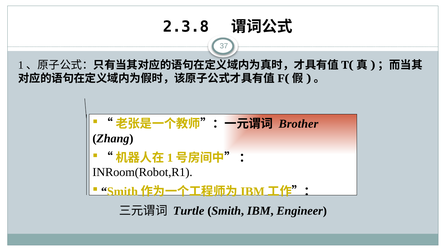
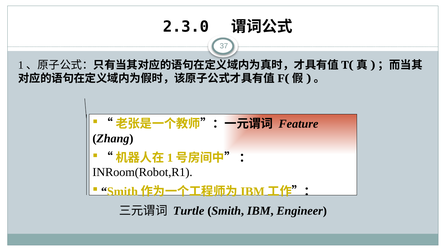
2.3.8: 2.3.8 -> 2.3.0
Brother: Brother -> Feature
